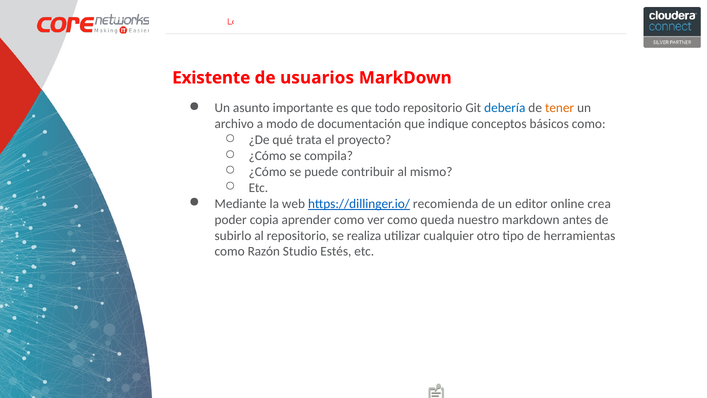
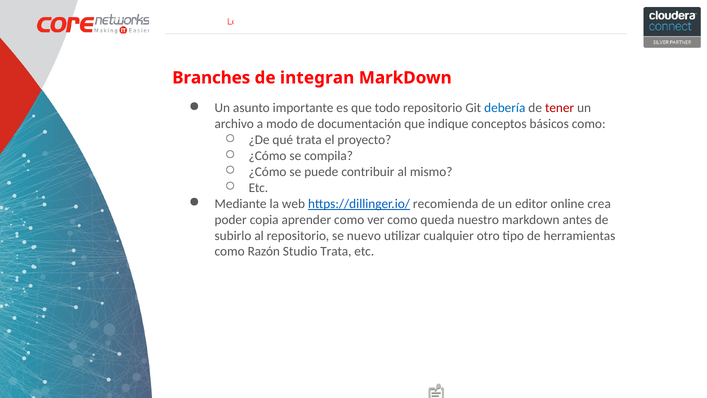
Existente: Existente -> Branches
usuarios: usuarios -> integran
tener colour: orange -> red
realiza: realiza -> nuevo
Studio Estés: Estés -> Trata
